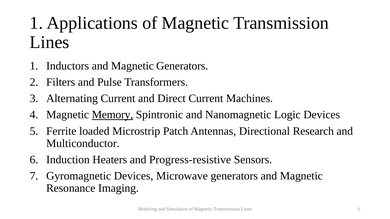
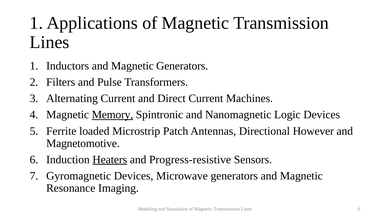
Research: Research -> However
Multiconductor: Multiconductor -> Magnetomotive
Heaters underline: none -> present
